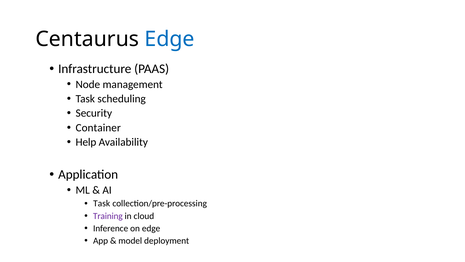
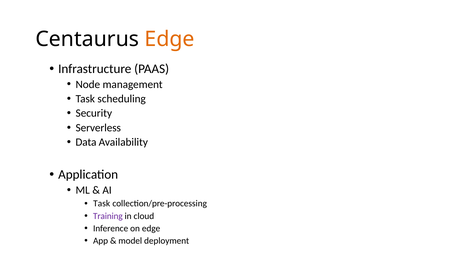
Edge at (170, 39) colour: blue -> orange
Container: Container -> Serverless
Help: Help -> Data
